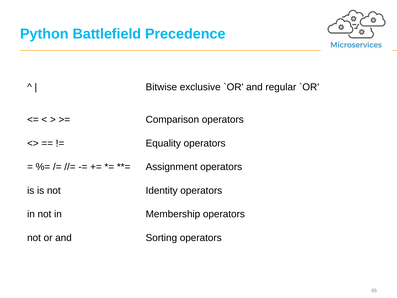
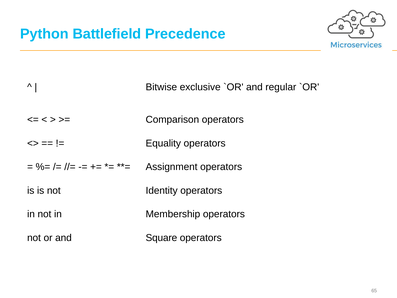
Sorting: Sorting -> Square
